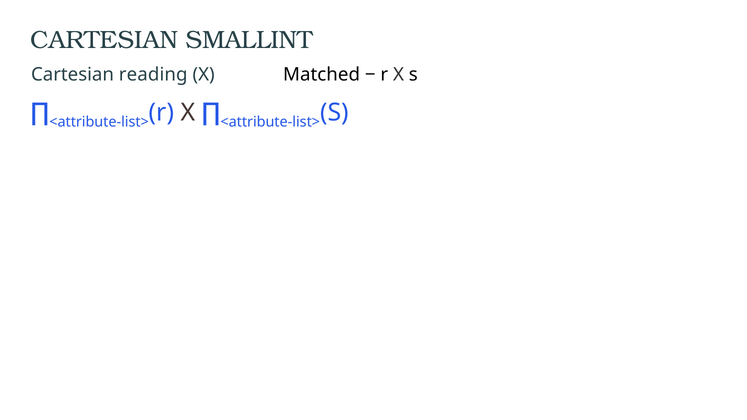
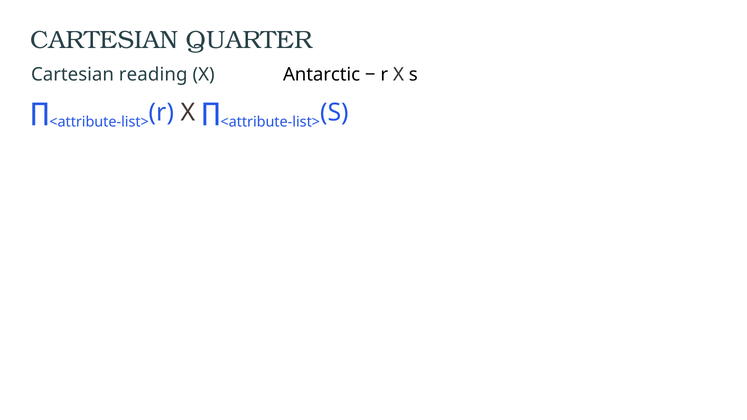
SMALLINT: SMALLINT -> QUARTER
Matched: Matched -> Antarctic
